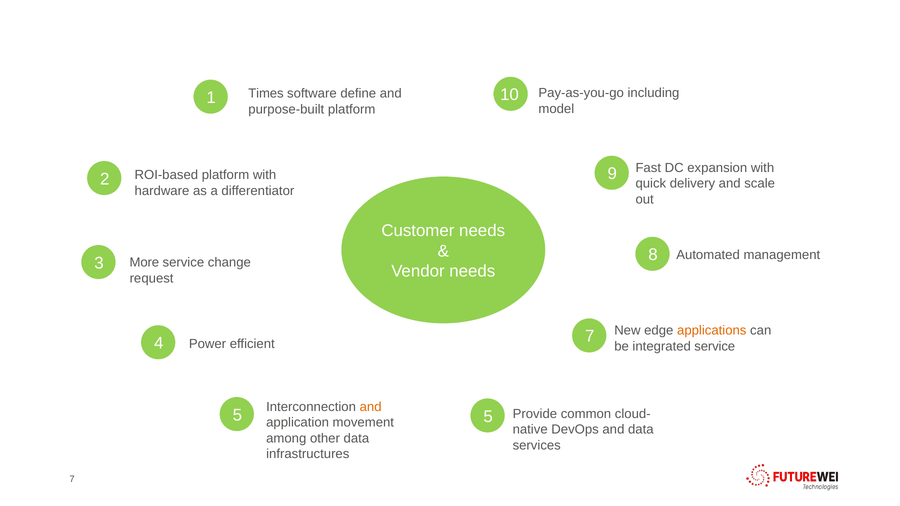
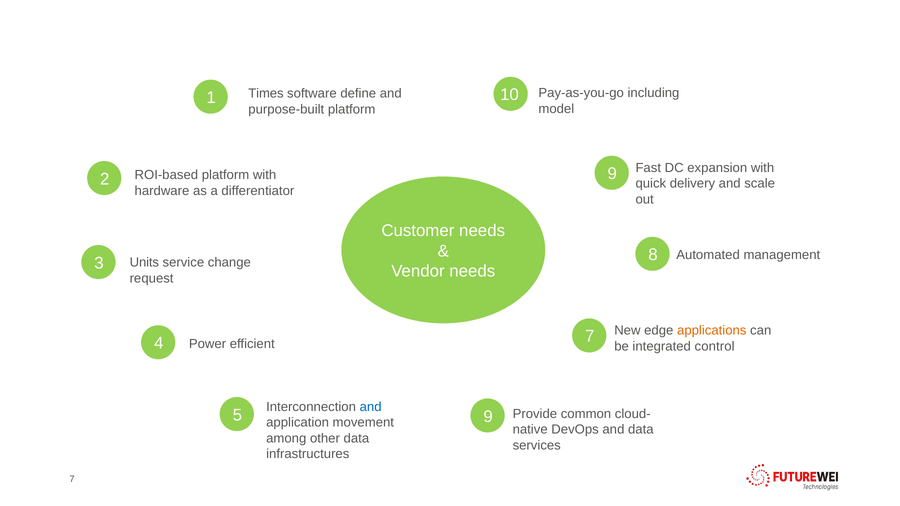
More: More -> Units
integrated service: service -> control
and at (371, 407) colour: orange -> blue
5 5: 5 -> 9
